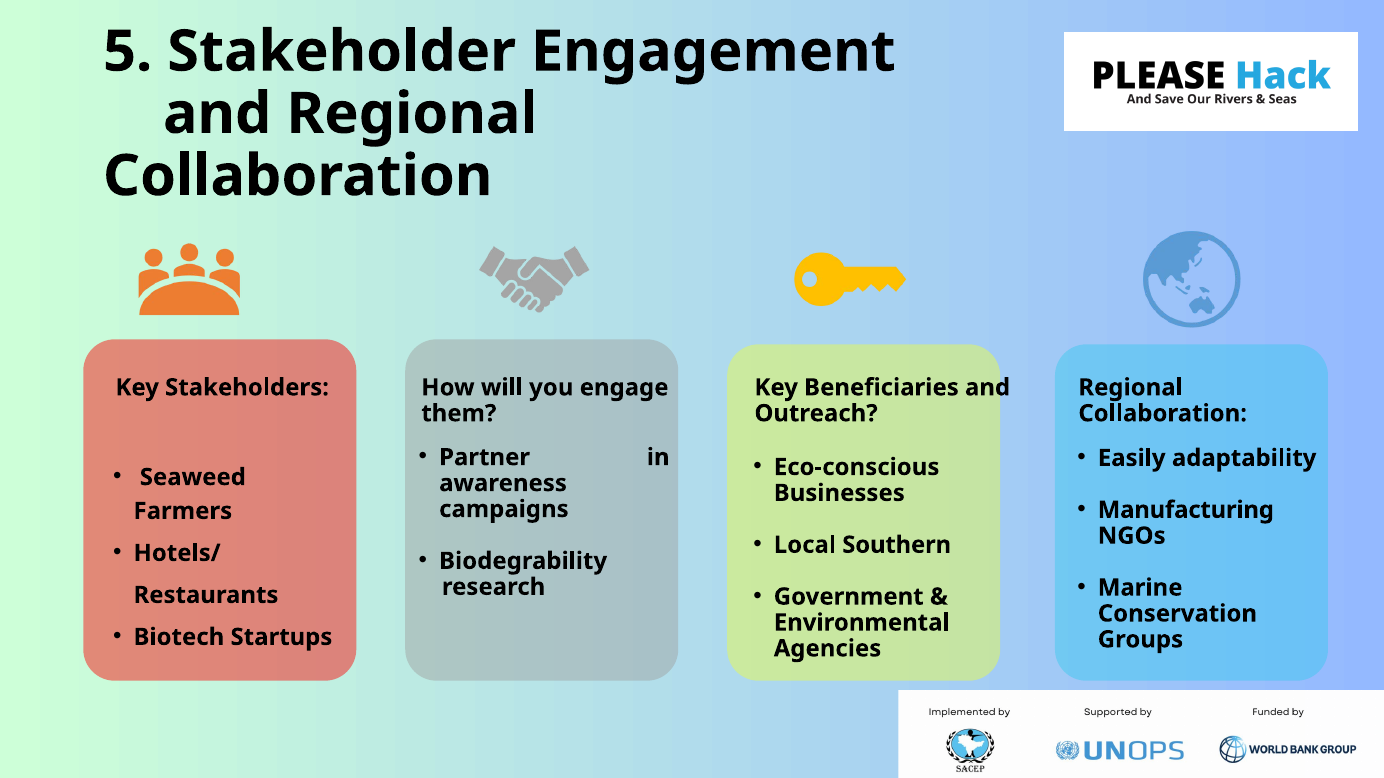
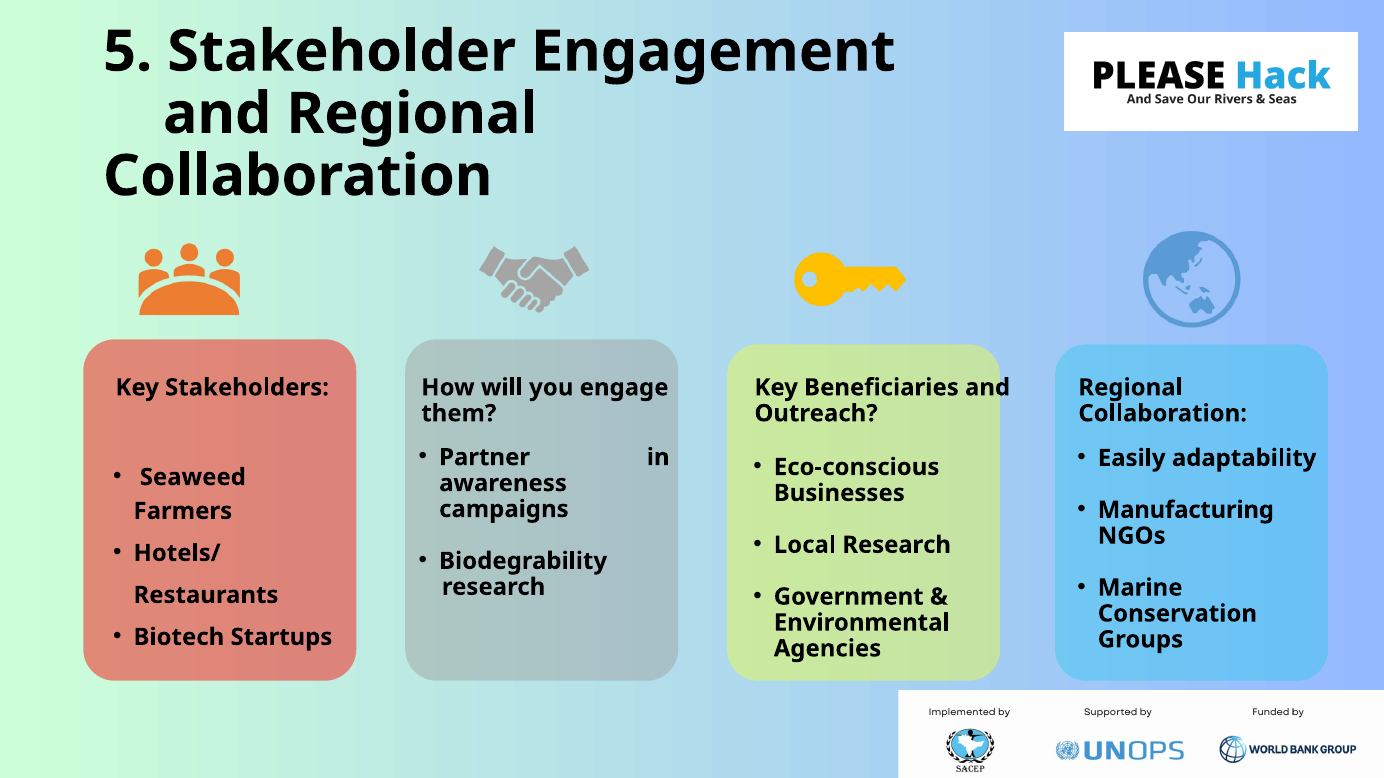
Local Southern: Southern -> Research
